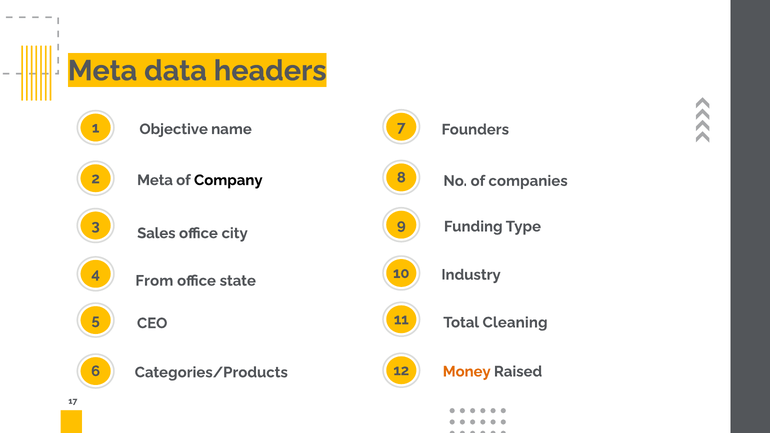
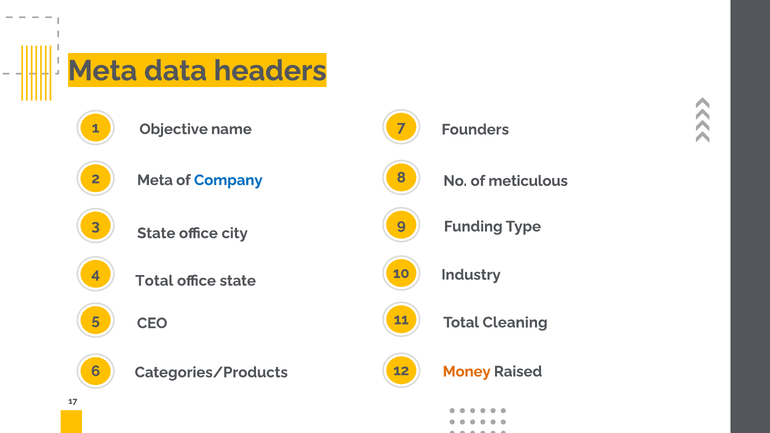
Company colour: black -> blue
companies: companies -> meticulous
Sales at (156, 233): Sales -> State
From at (154, 281): From -> Total
